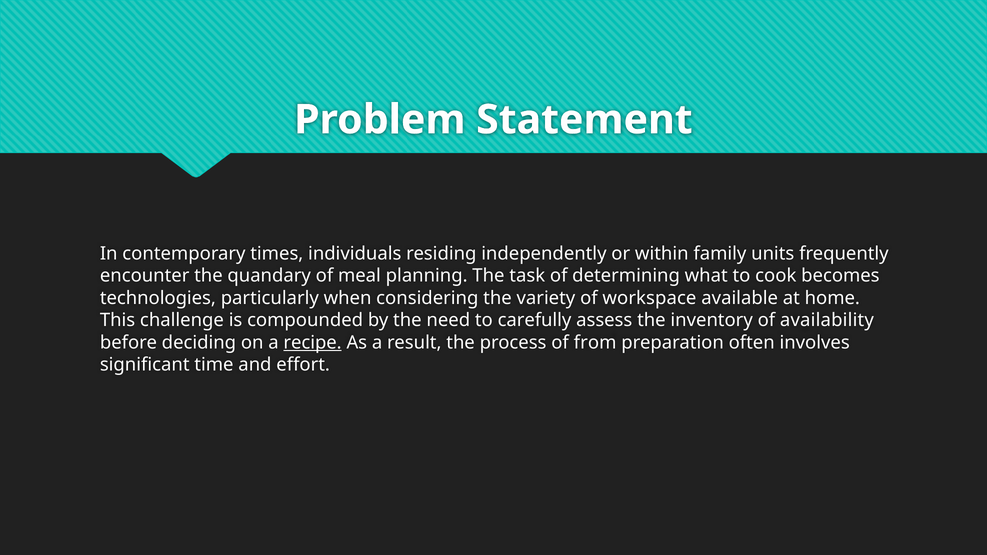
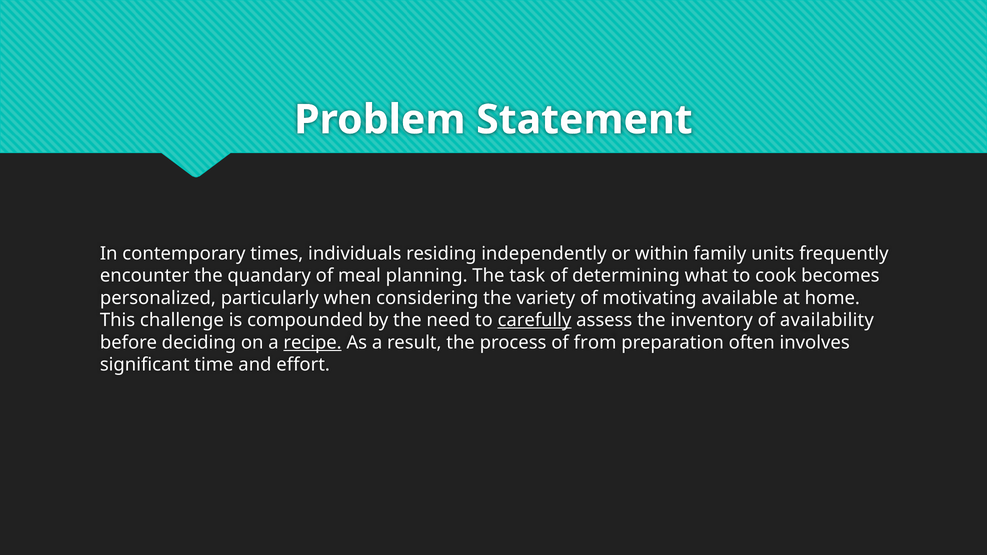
technologies: technologies -> personalized
workspace: workspace -> motivating
carefully underline: none -> present
